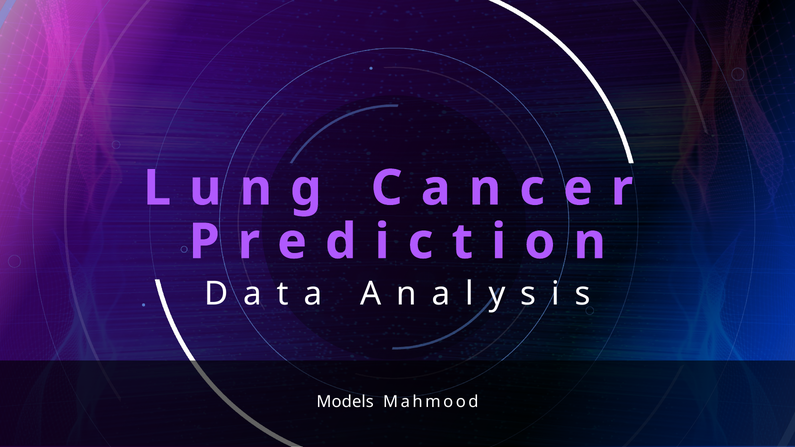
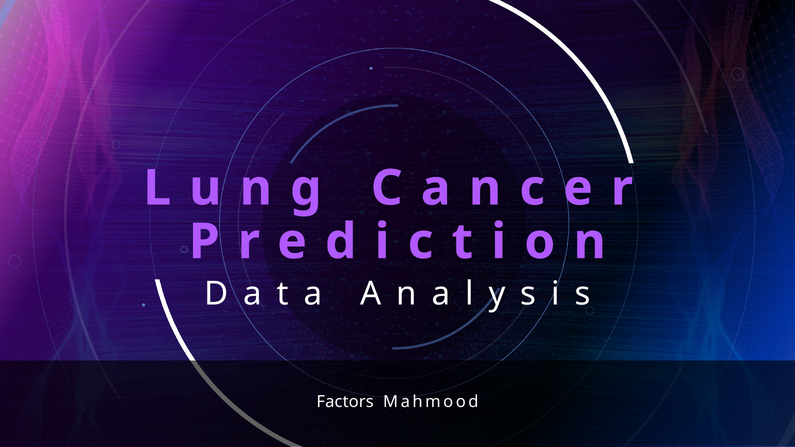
Models: Models -> Factors
